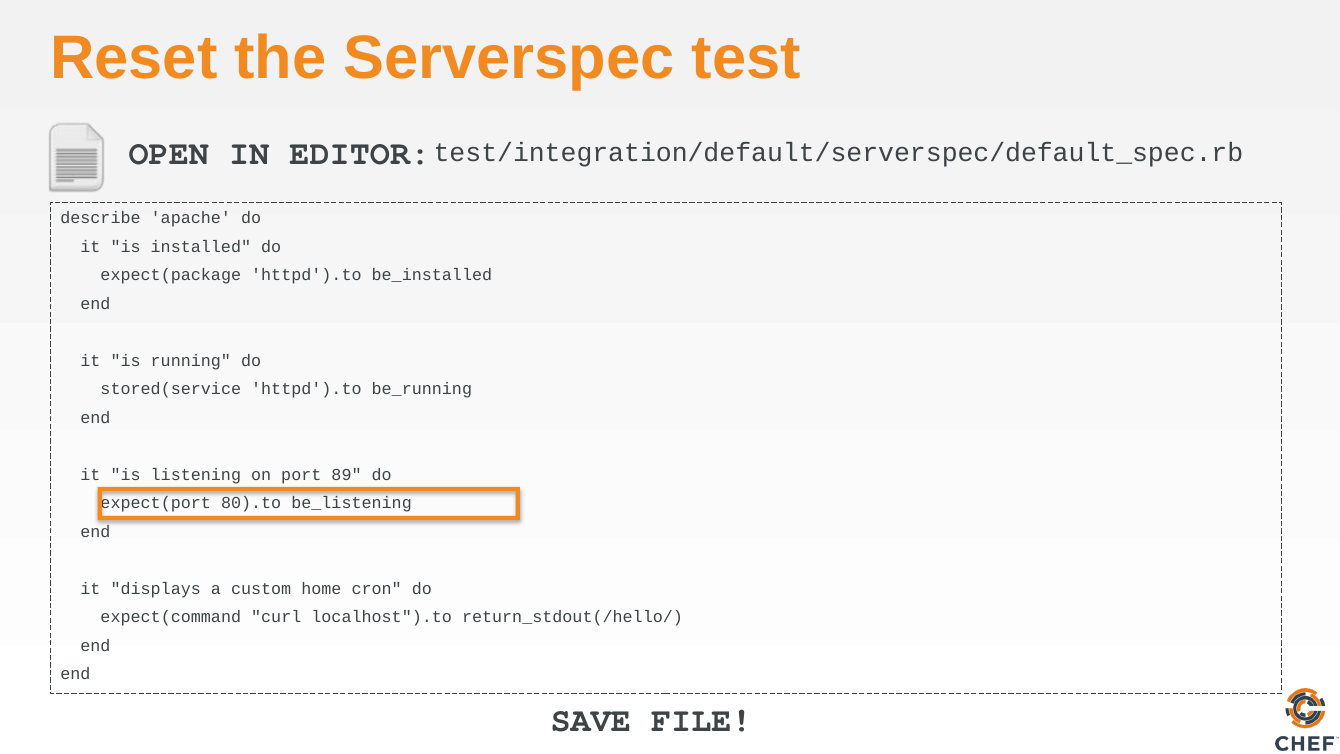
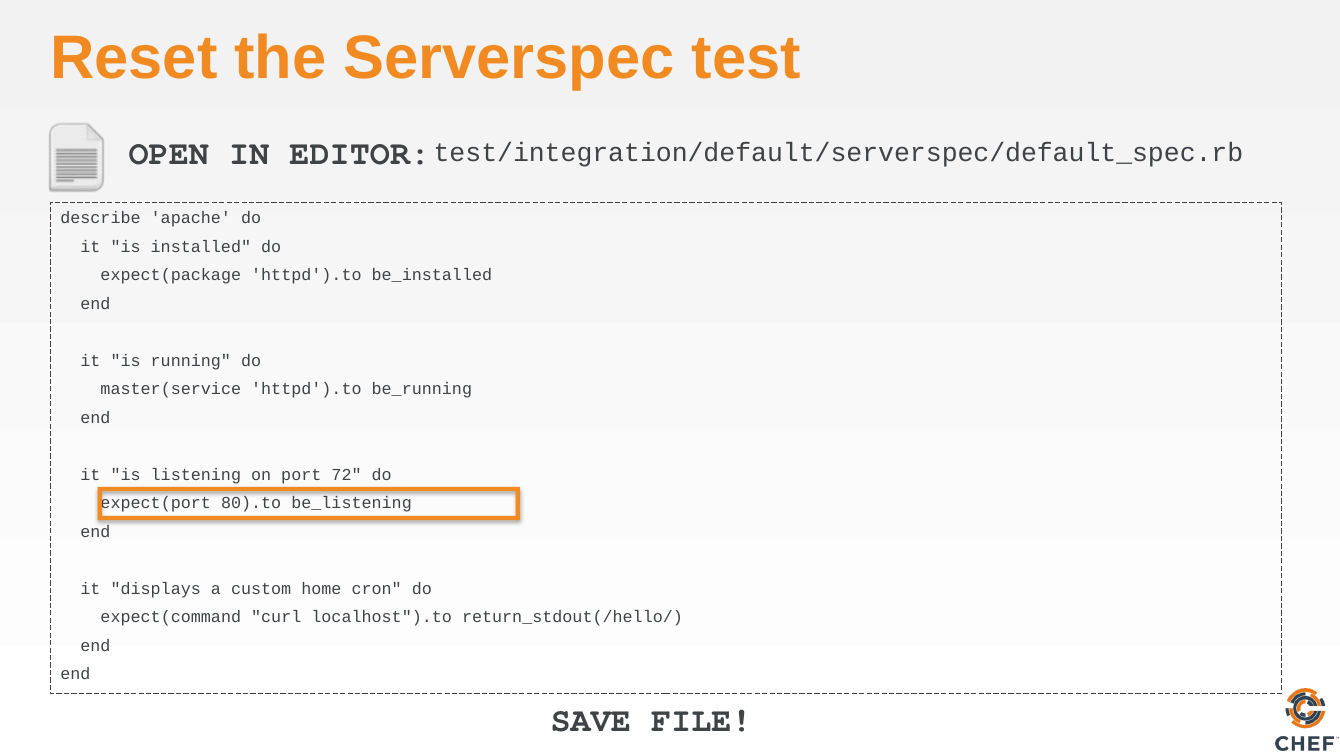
stored(service: stored(service -> master(service
89: 89 -> 72
